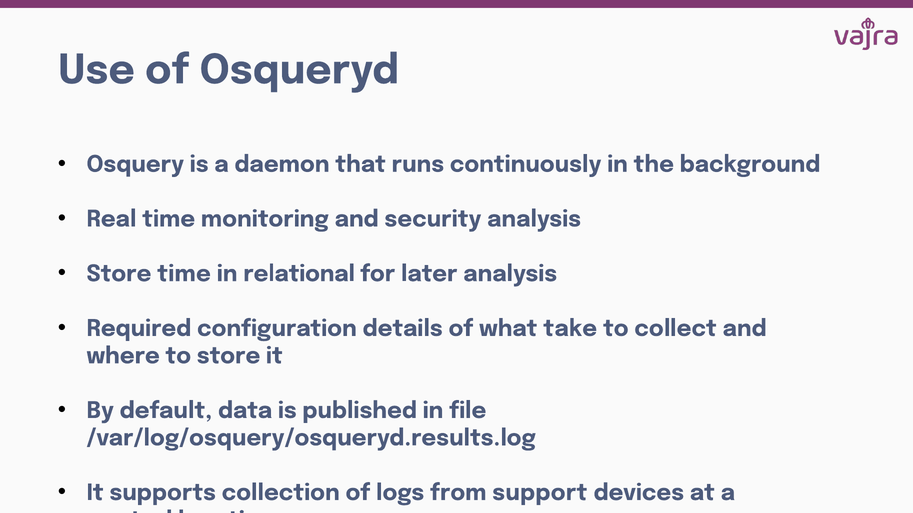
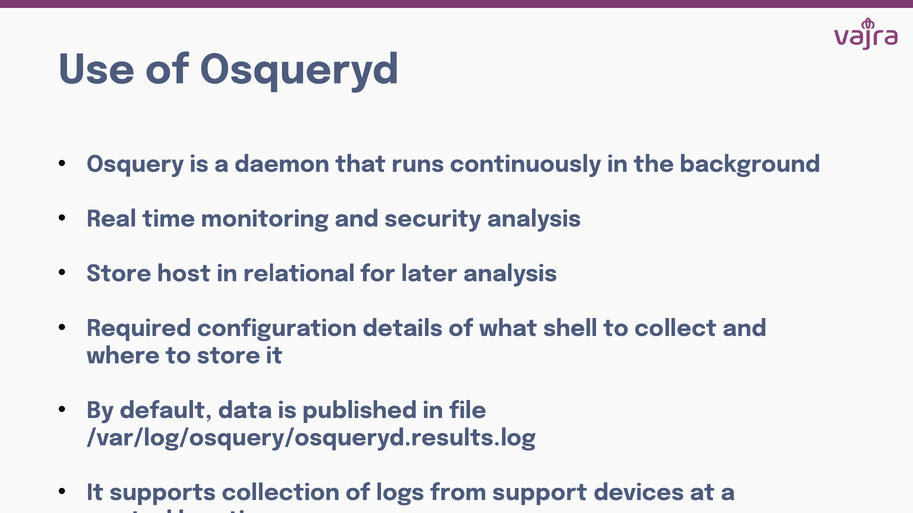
Store time: time -> host
take: take -> shell
